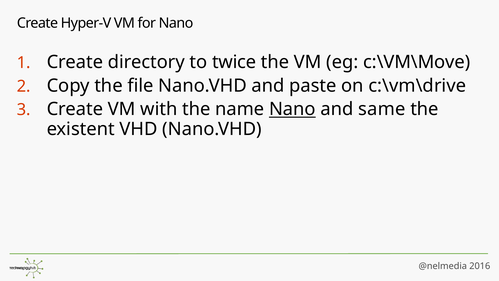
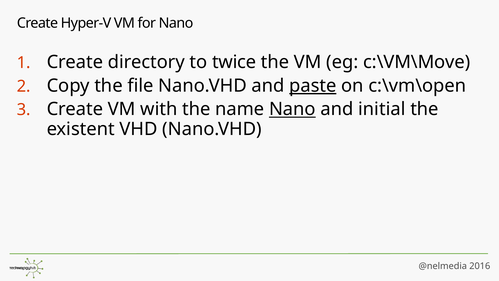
paste underline: none -> present
c:\vm\drive: c:\vm\drive -> c:\vm\open
same: same -> initial
